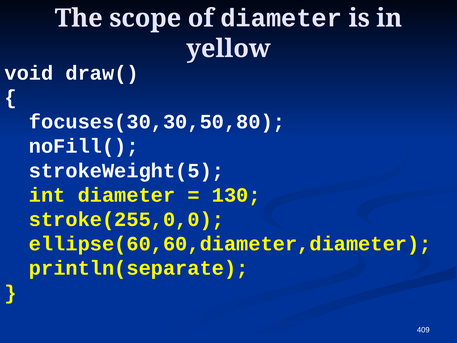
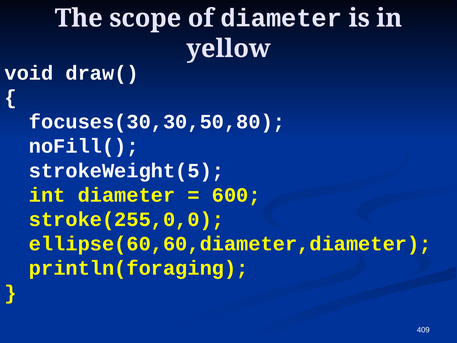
130: 130 -> 600
println(separate: println(separate -> println(foraging
